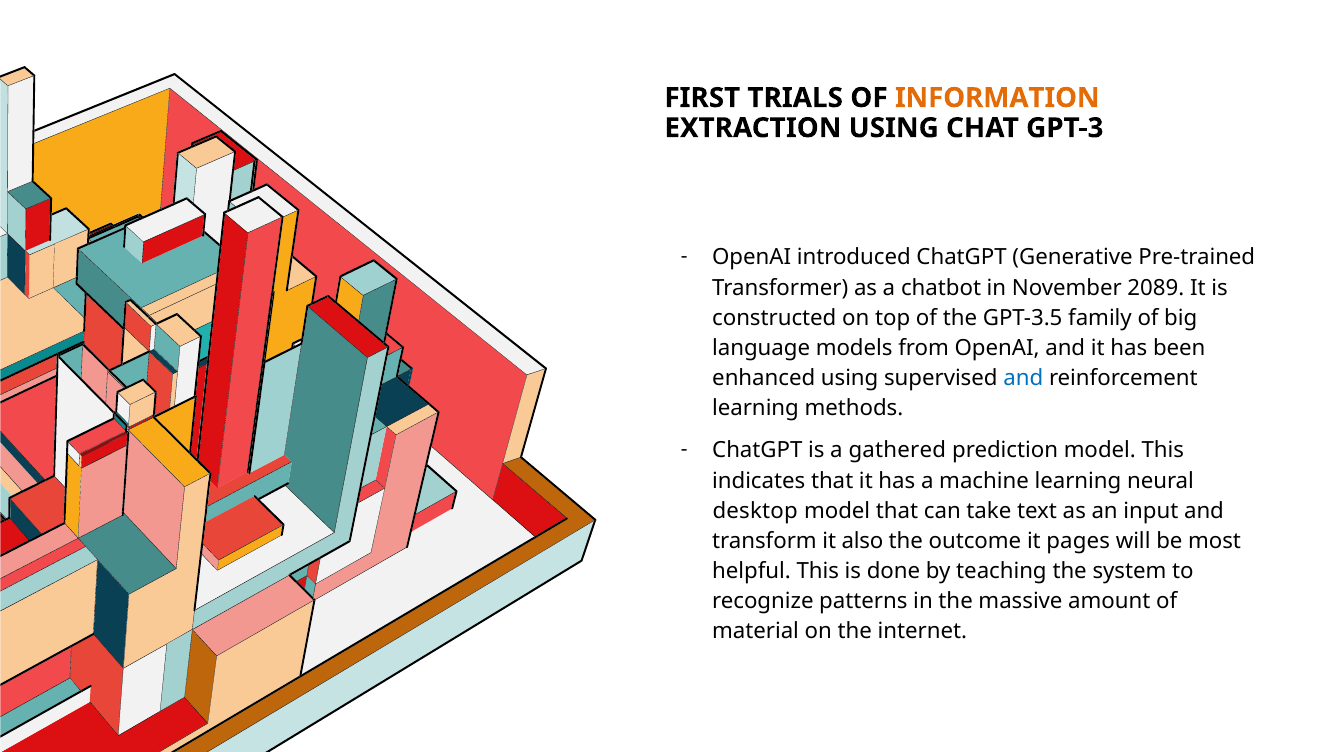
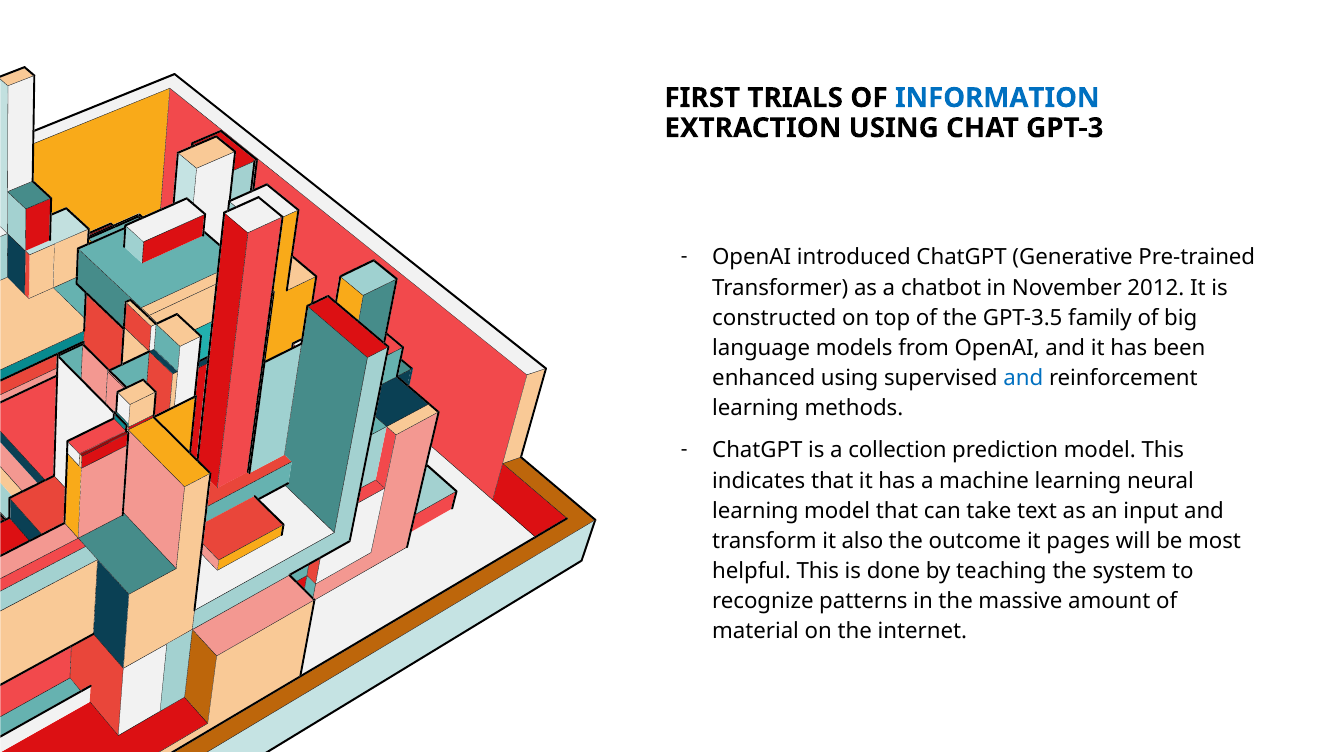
INFORMATION colour: orange -> blue
2089: 2089 -> 2012
gathered: gathered -> collection
desktop at (755, 511): desktop -> learning
